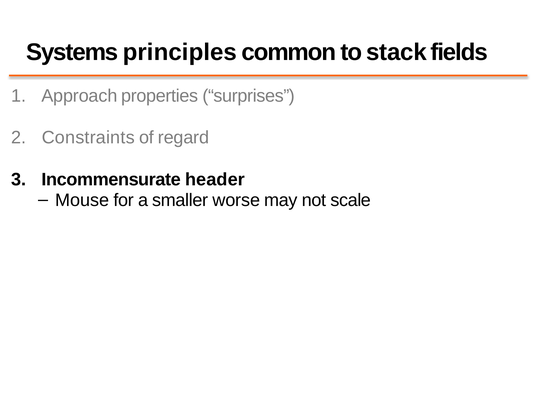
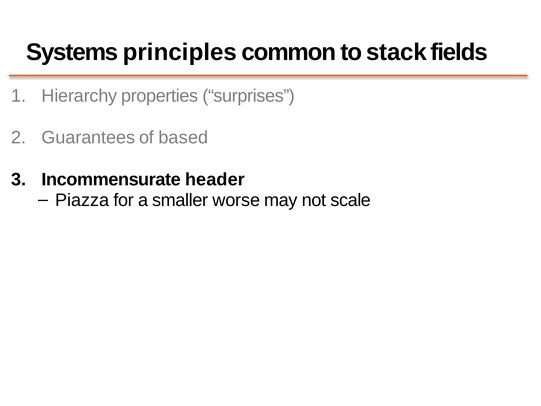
Approach: Approach -> Hierarchy
Constraints: Constraints -> Guarantees
regard: regard -> based
Mouse: Mouse -> Piazza
